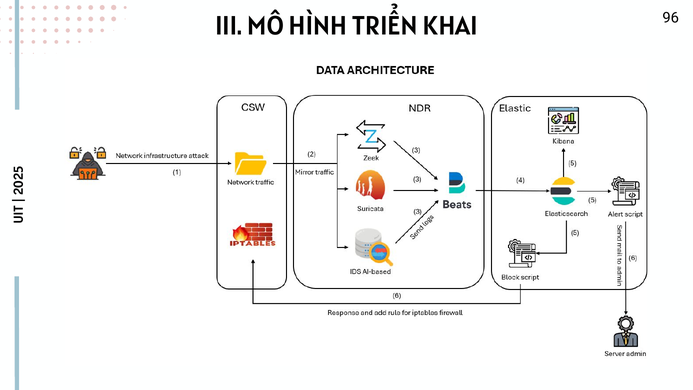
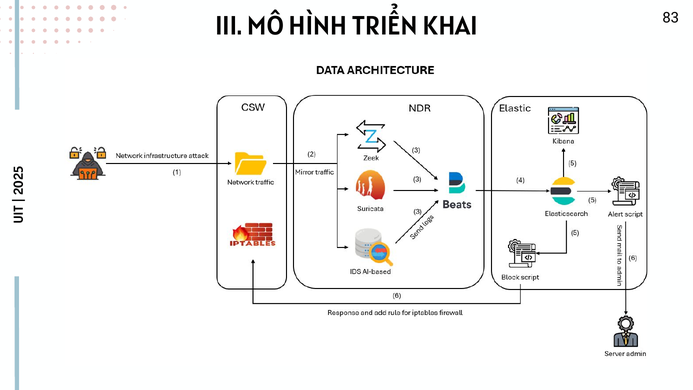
96: 96 -> 83
